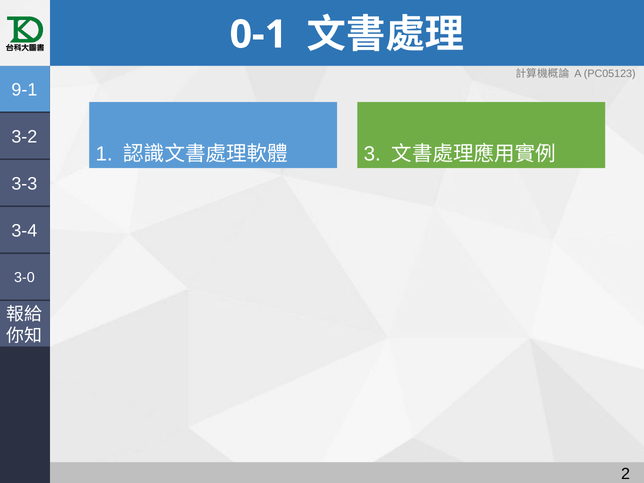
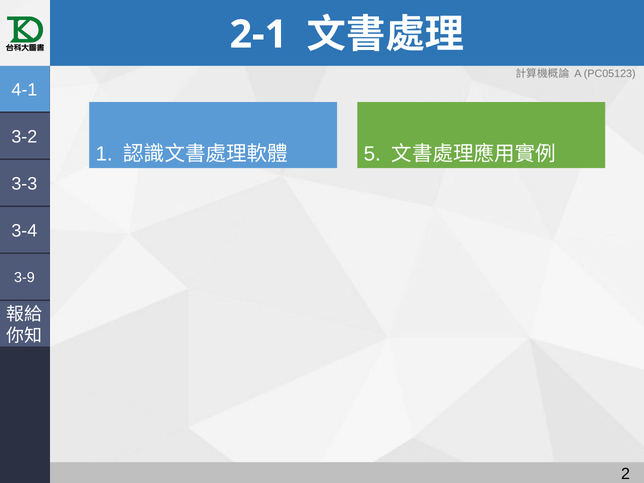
0-1: 0-1 -> 2-1
9-1: 9-1 -> 4-1
3: 3 -> 5
3-0: 3-0 -> 3-9
